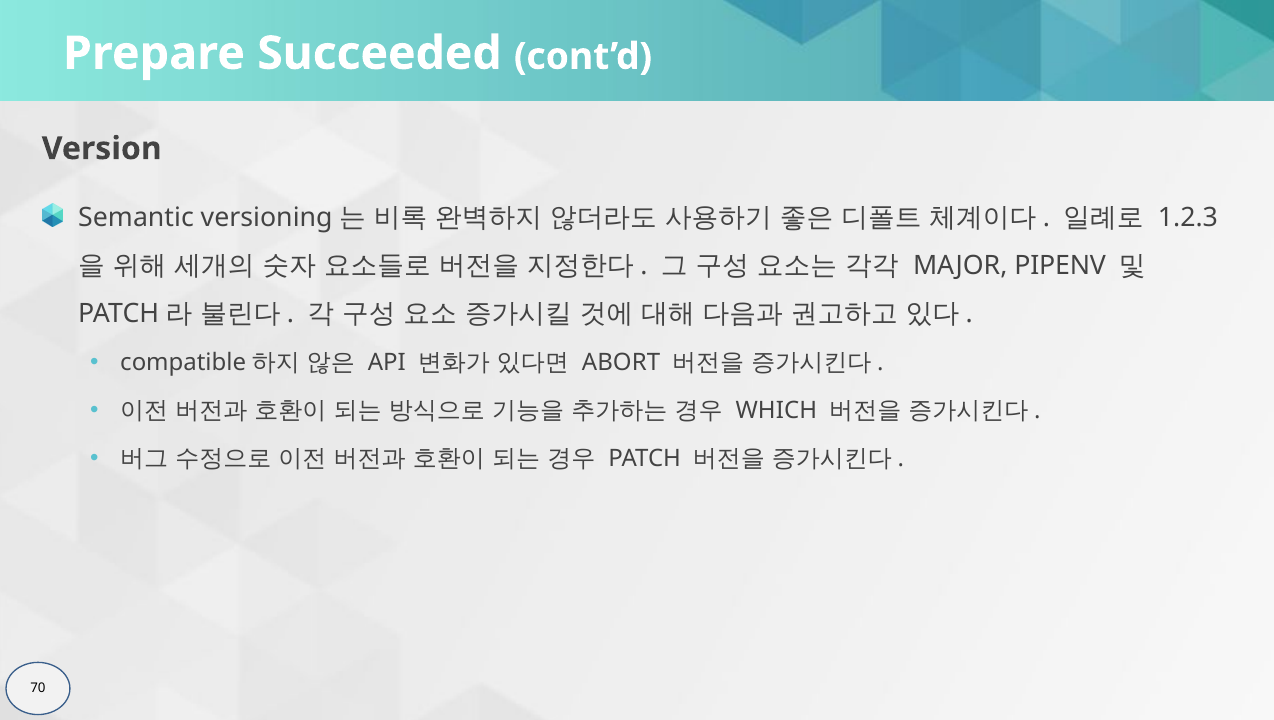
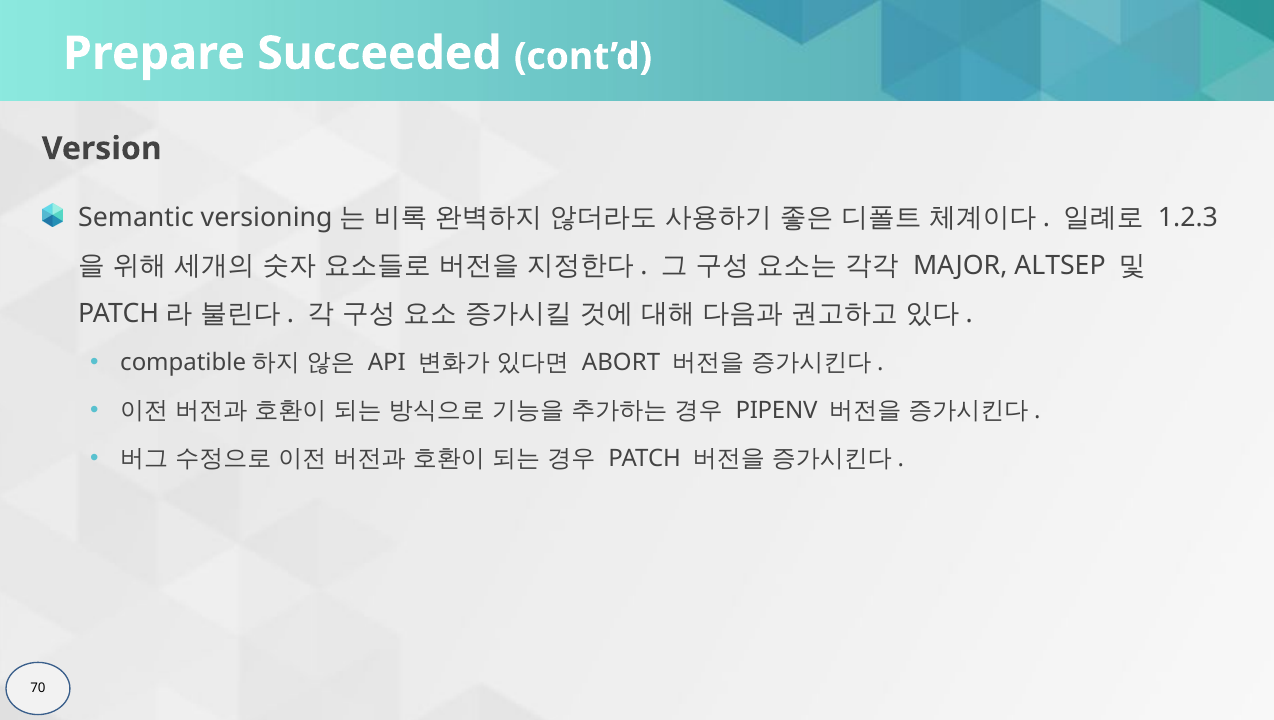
PIPENV: PIPENV -> ALTSEP
WHICH: WHICH -> PIPENV
